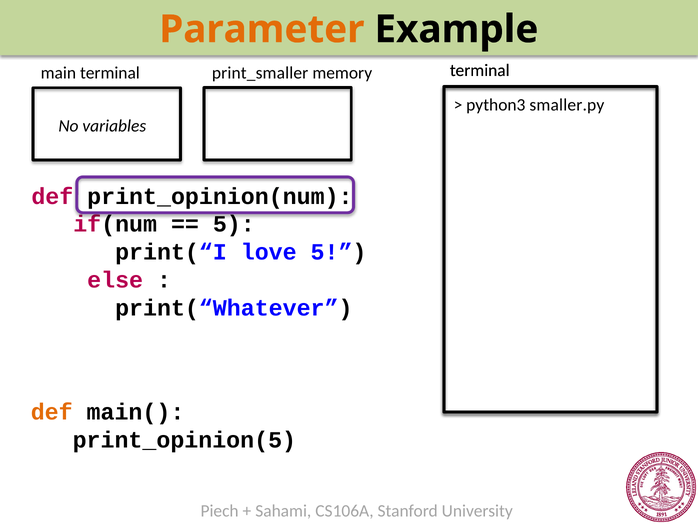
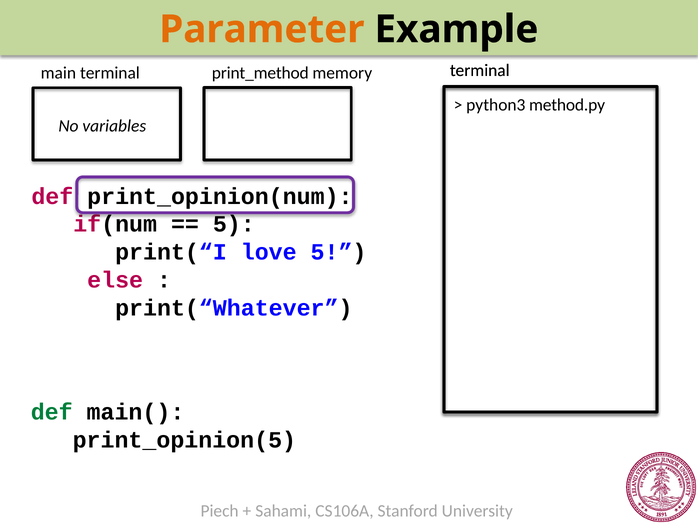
print_smaller: print_smaller -> print_method
smaller.py: smaller.py -> method.py
def at (52, 411) colour: orange -> green
